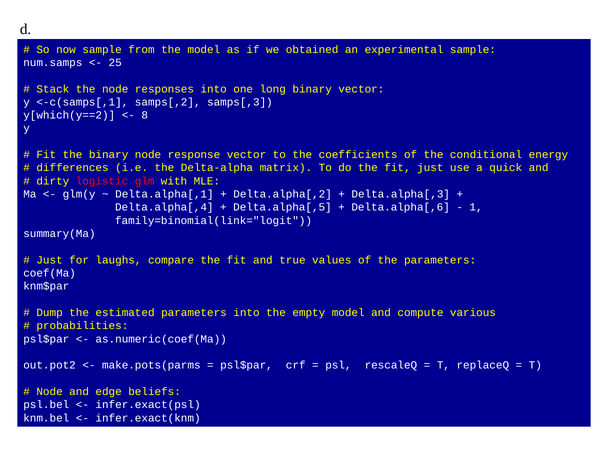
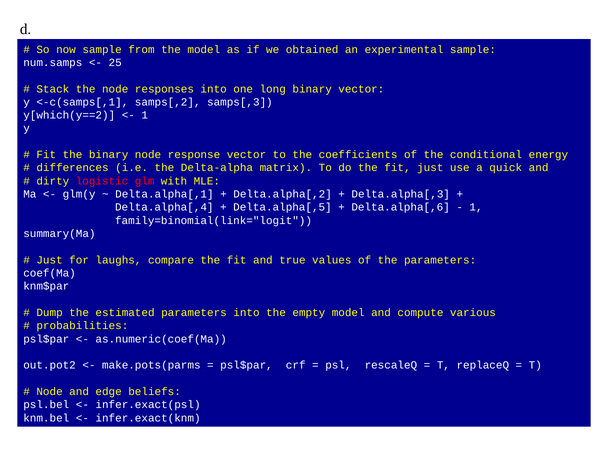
8 at (145, 115): 8 -> 1
